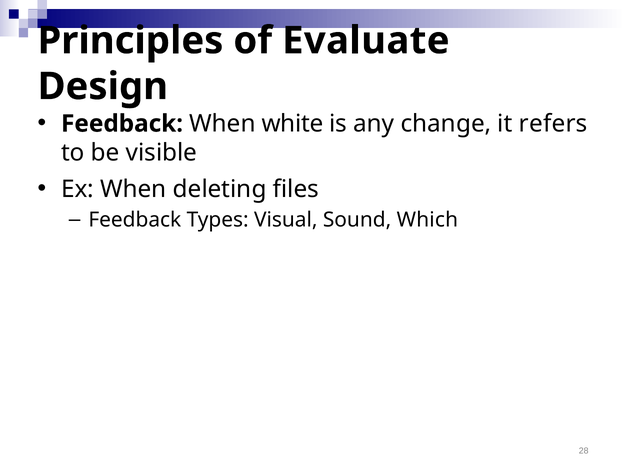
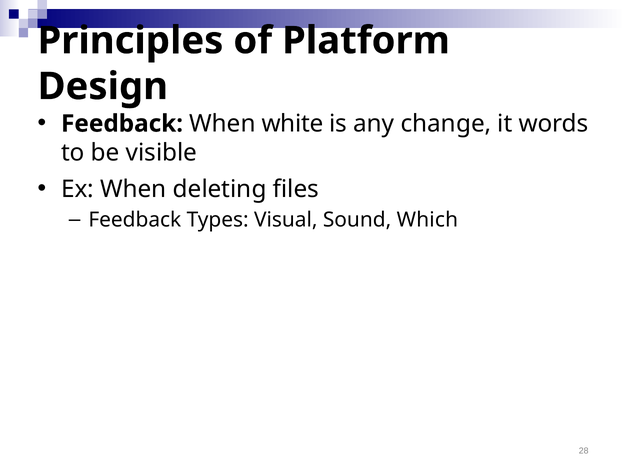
Evaluate: Evaluate -> Platform
refers: refers -> words
